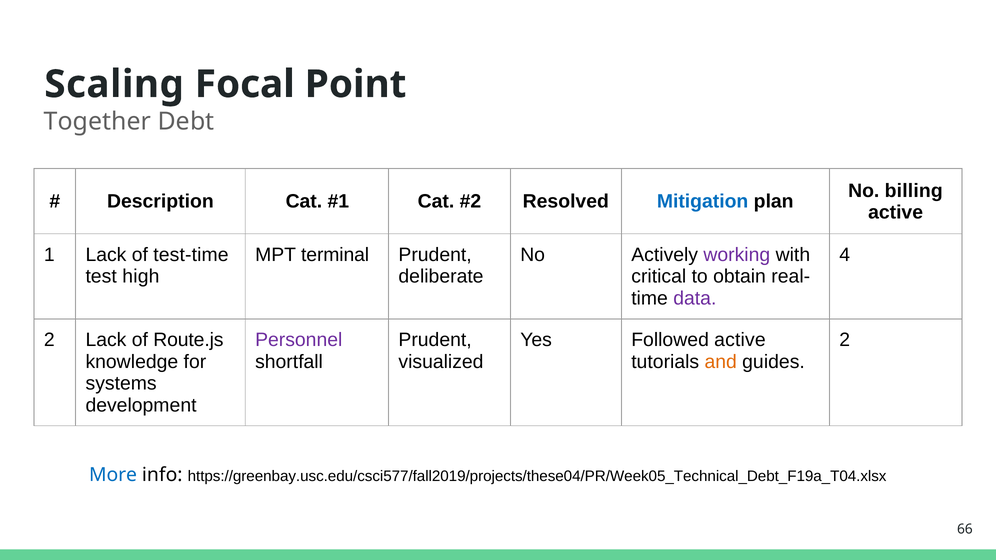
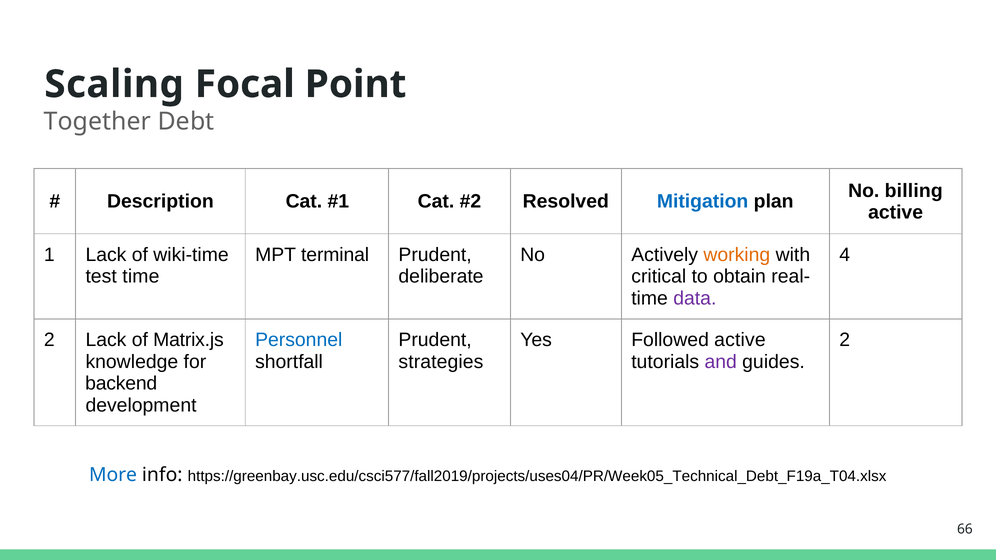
test-time: test-time -> wiki-time
working colour: purple -> orange
test high: high -> time
Route.js: Route.js -> Matrix.js
Personnel colour: purple -> blue
visualized: visualized -> strategies
and colour: orange -> purple
systems: systems -> backend
https://greenbay.usc.edu/csci577/fall2019/projects/these04/PR/Week05_Technical_Debt_F19a_T04.xlsx: https://greenbay.usc.edu/csci577/fall2019/projects/these04/PR/Week05_Technical_Debt_F19a_T04.xlsx -> https://greenbay.usc.edu/csci577/fall2019/projects/uses04/PR/Week05_Technical_Debt_F19a_T04.xlsx
